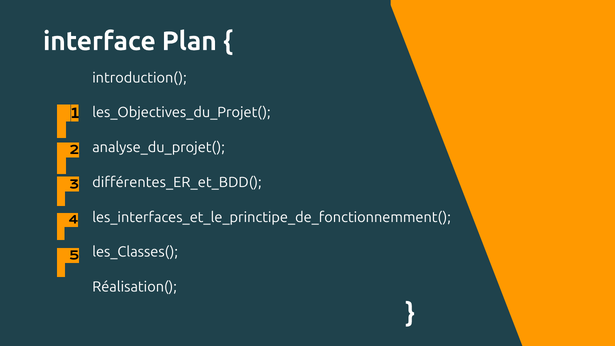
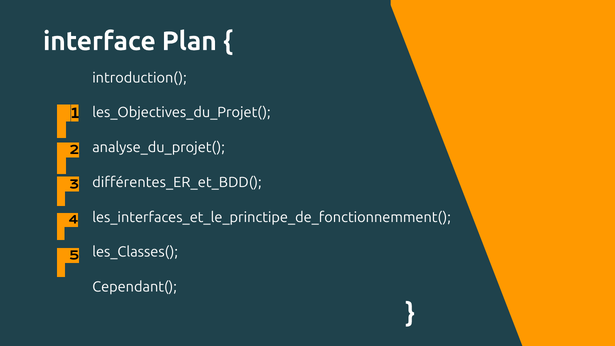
Réalisation(: Réalisation( -> Cependant(
